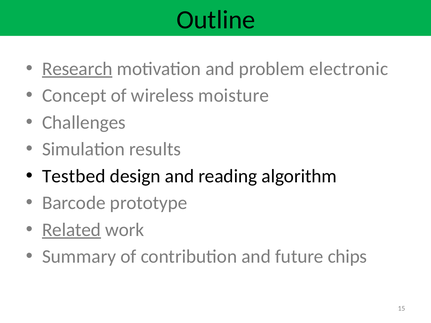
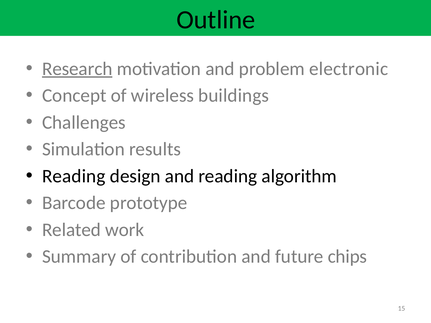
moisture: moisture -> buildings
Testbed at (74, 176): Testbed -> Reading
Related underline: present -> none
